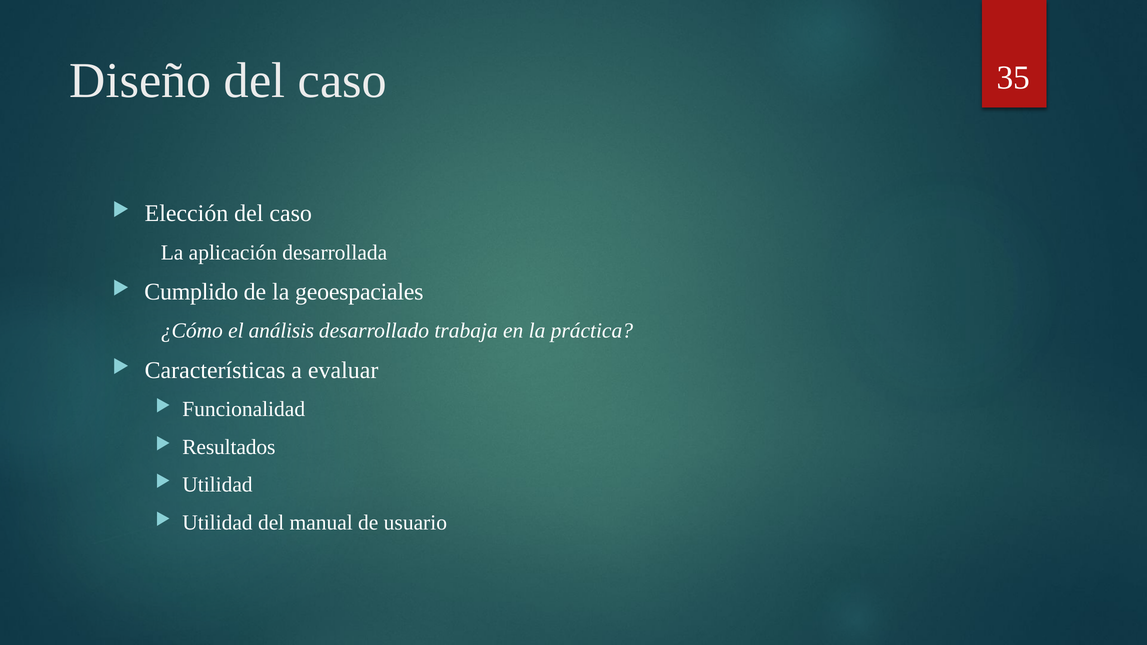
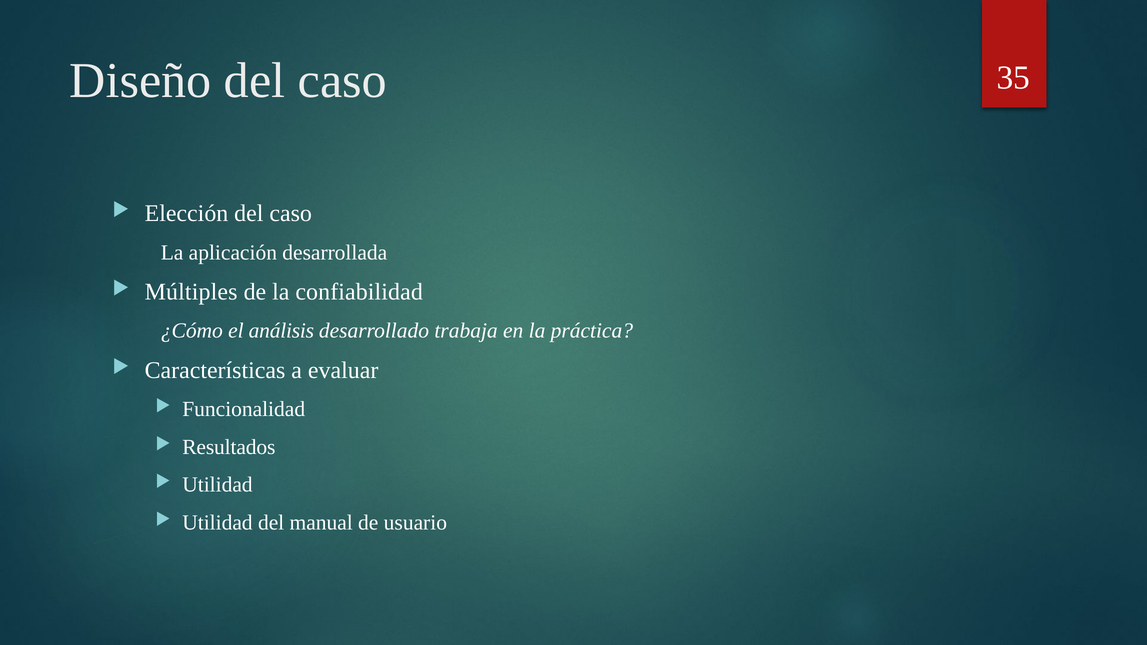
Cumplido: Cumplido -> Múltiples
geoespaciales: geoespaciales -> confiabilidad
